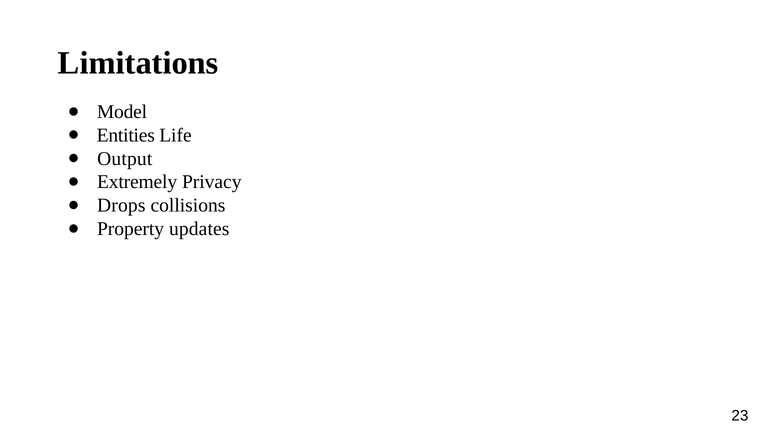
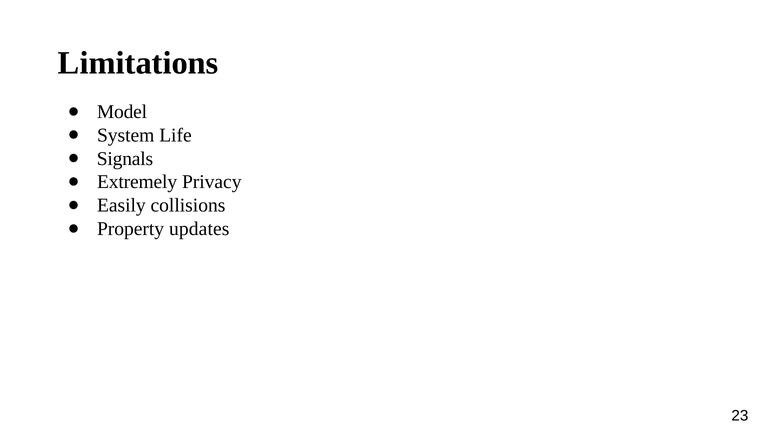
Entities: Entities -> System
Output: Output -> Signals
Drops: Drops -> Easily
